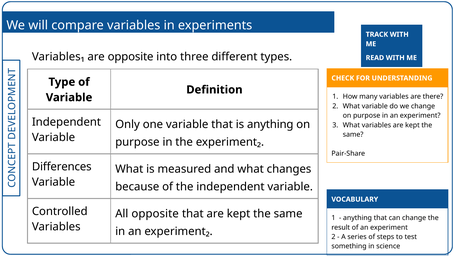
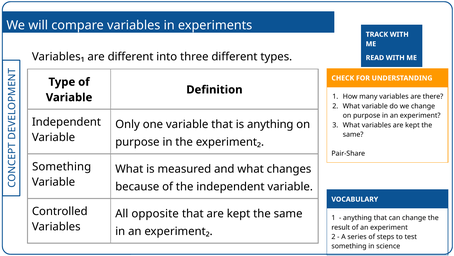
are opposite: opposite -> different
Differences at (62, 166): Differences -> Something
